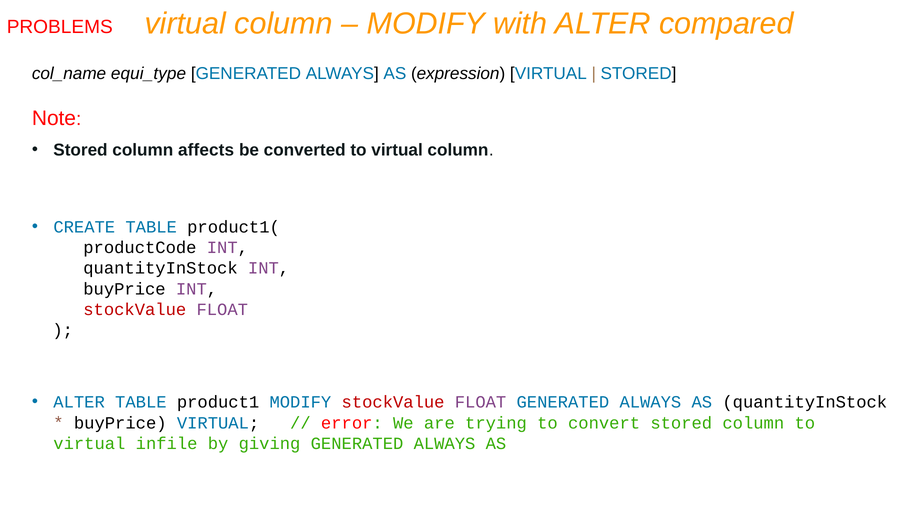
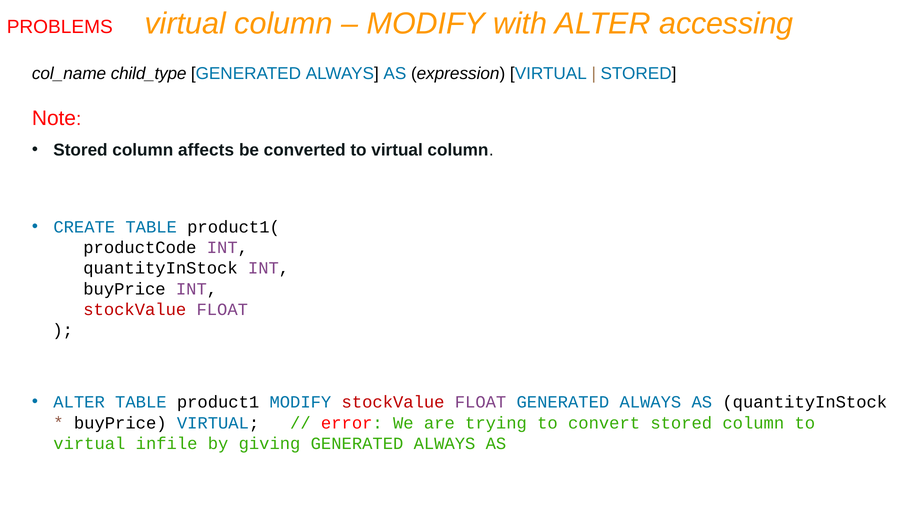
compared: compared -> accessing
equi_type: equi_type -> child_type
